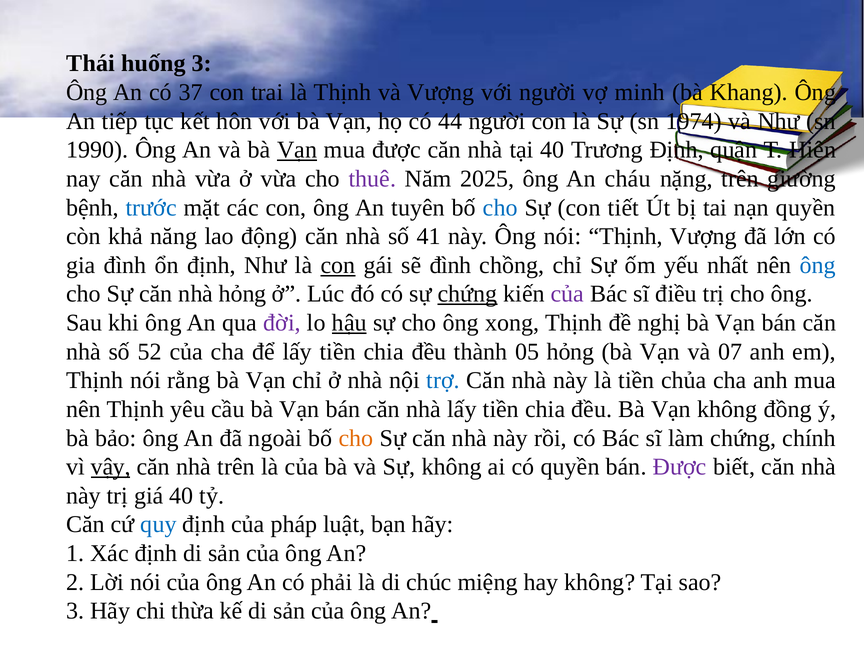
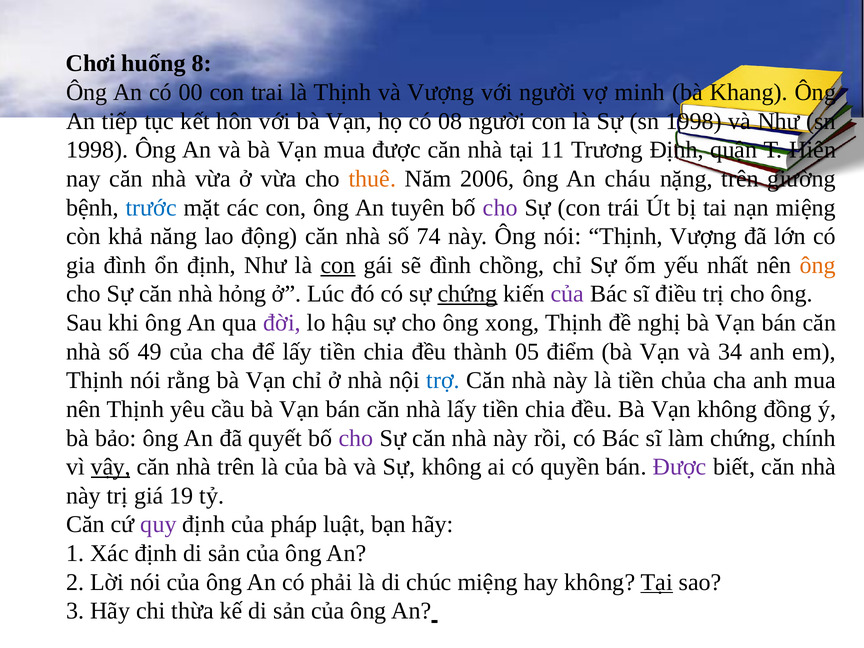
Thái: Thái -> Chơi
huống 3: 3 -> 8
37: 37 -> 00
44: 44 -> 08
Sự sn 1974: 1974 -> 1998
1990 at (97, 150): 1990 -> 1998
Vạn at (297, 150) underline: present -> none
tại 40: 40 -> 11
thuê colour: purple -> orange
2025: 2025 -> 2006
cho at (500, 208) colour: blue -> purple
tiết: tiết -> trái
nạn quyền: quyền -> miệng
41: 41 -> 74
ông at (818, 265) colour: blue -> orange
hậu underline: present -> none
52: 52 -> 49
05 hỏng: hỏng -> điểm
07: 07 -> 34
ngoài: ngoài -> quyết
cho at (356, 438) colour: orange -> purple
giá 40: 40 -> 19
quy colour: blue -> purple
Tại at (657, 582) underline: none -> present
